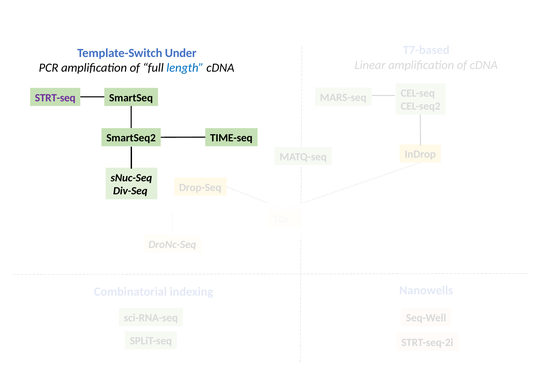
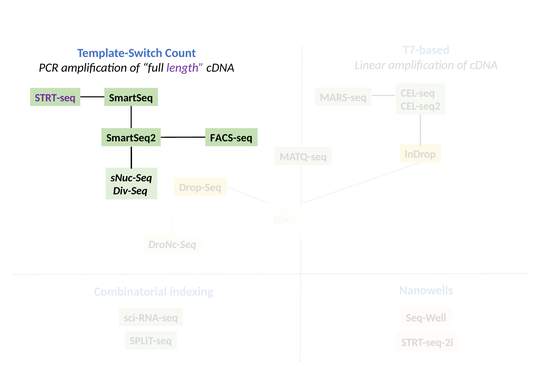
Under: Under -> Count
length colour: blue -> purple
TIME-seq: TIME-seq -> FACS-seq
